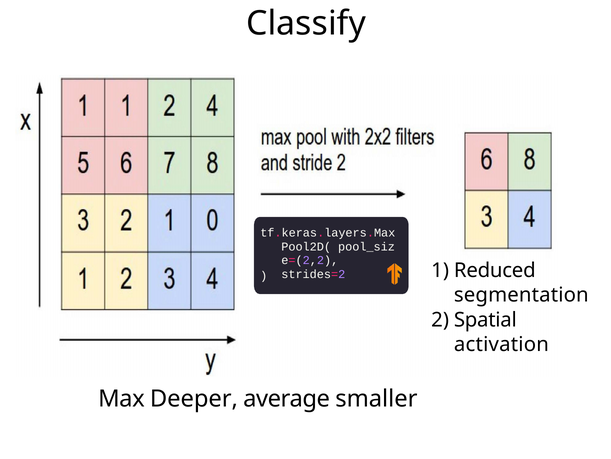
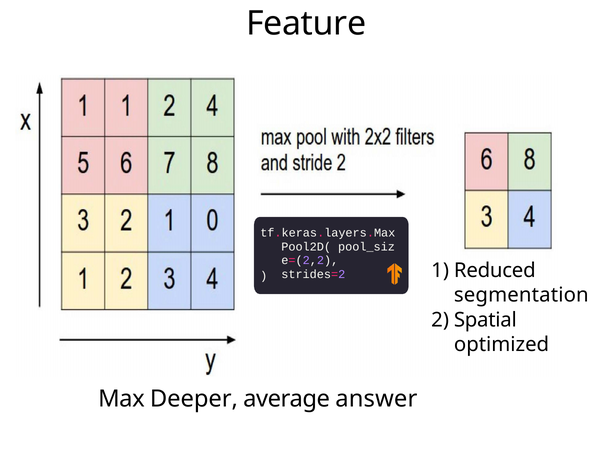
Classify: Classify -> Feature
activation: activation -> optimized
smaller: smaller -> answer
